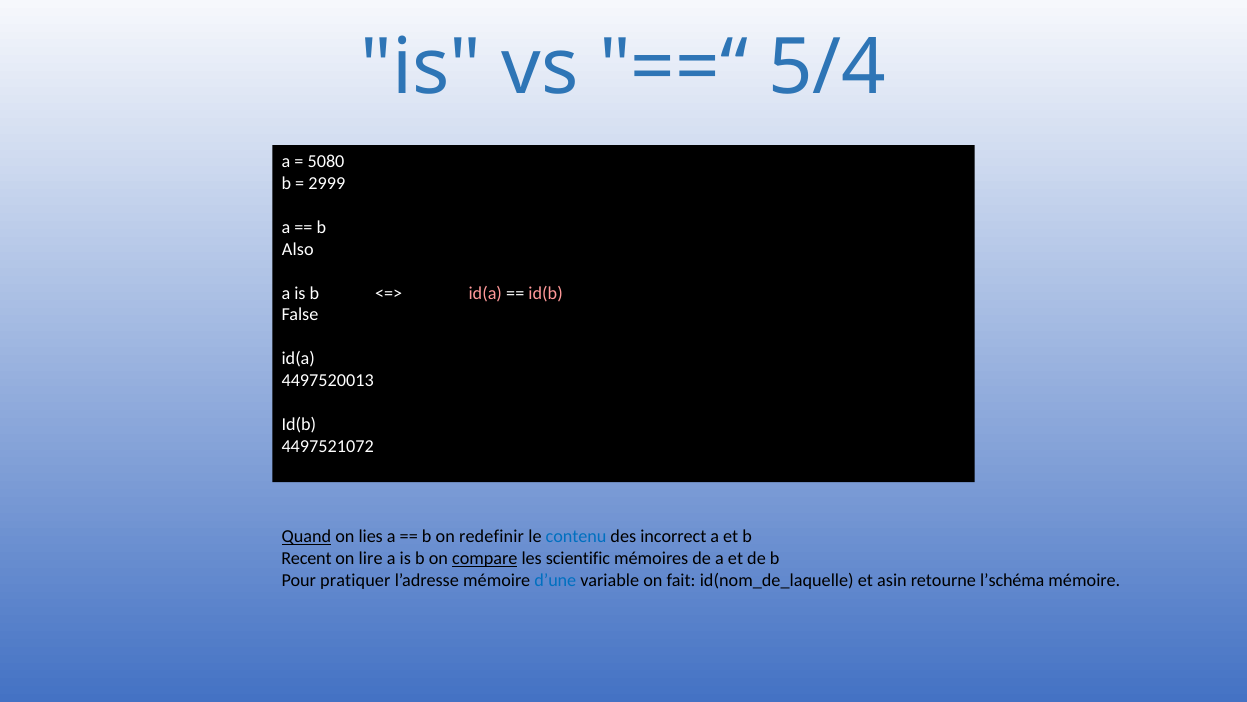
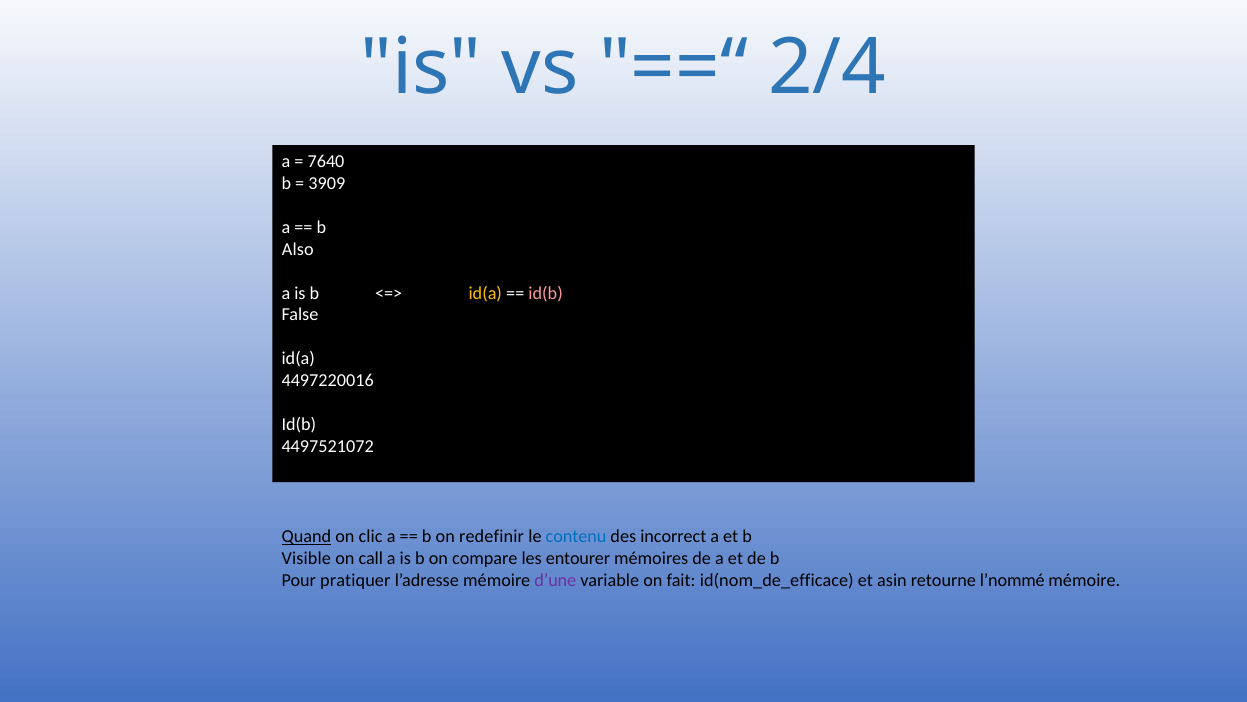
5/4: 5/4 -> 2/4
5080: 5080 -> 7640
2999: 2999 -> 3909
id(a at (485, 293) colour: pink -> yellow
4497520013: 4497520013 -> 4497220016
lies: lies -> clic
Recent: Recent -> Visible
lire: lire -> call
compare underline: present -> none
scientific: scientific -> entourer
d’une colour: blue -> purple
id(nom_de_laquelle: id(nom_de_laquelle -> id(nom_de_efficace
l’schéma: l’schéma -> l’nommé
